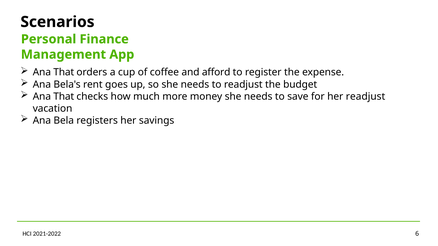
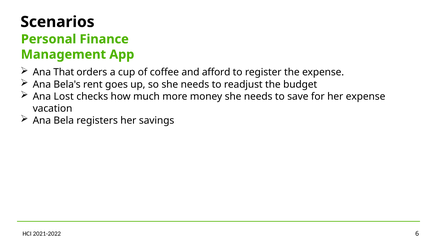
That at (64, 97): That -> Lost
her readjust: readjust -> expense
